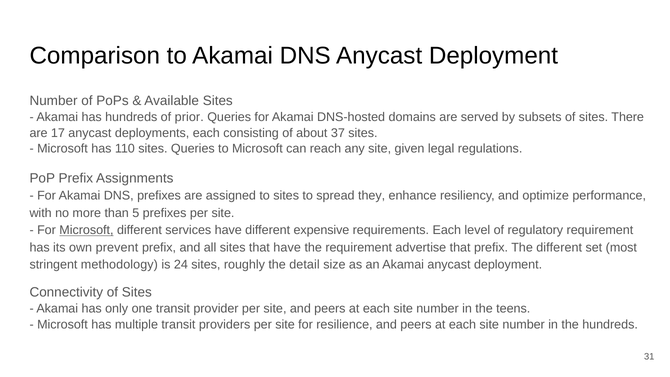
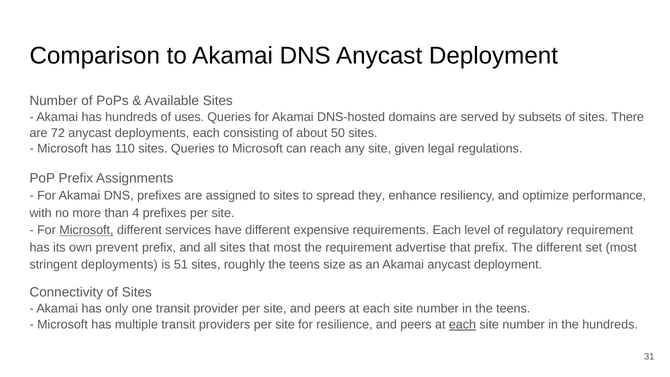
prior: prior -> uses
17: 17 -> 72
37: 37 -> 50
5: 5 -> 4
that have: have -> most
stringent methodology: methodology -> deployments
24: 24 -> 51
roughly the detail: detail -> teens
each at (462, 324) underline: none -> present
